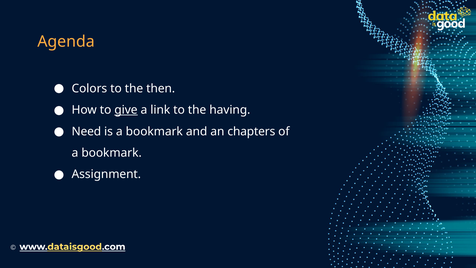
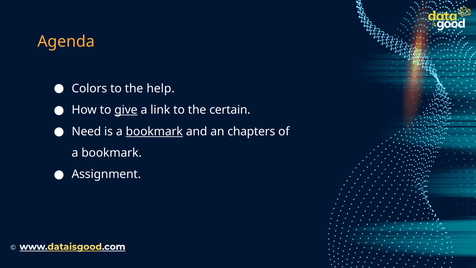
then: then -> help
having: having -> certain
bookmark at (154, 131) underline: none -> present
